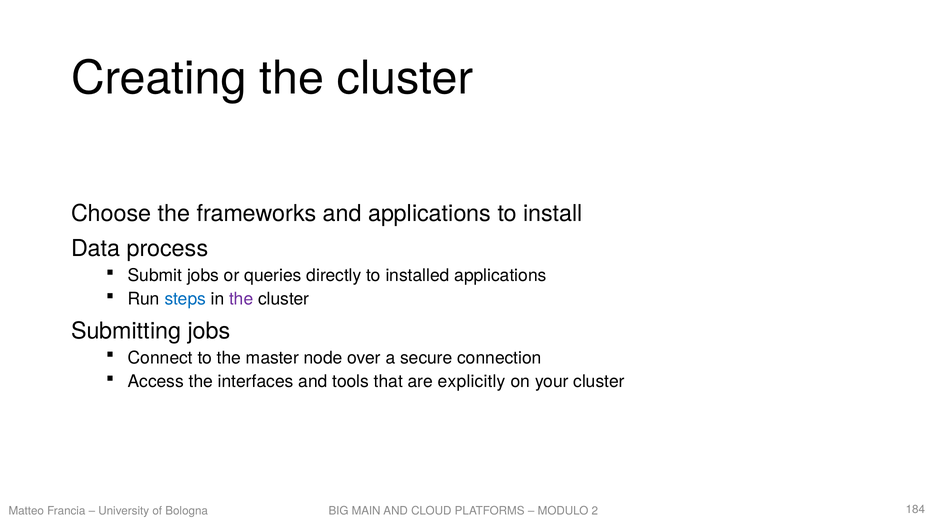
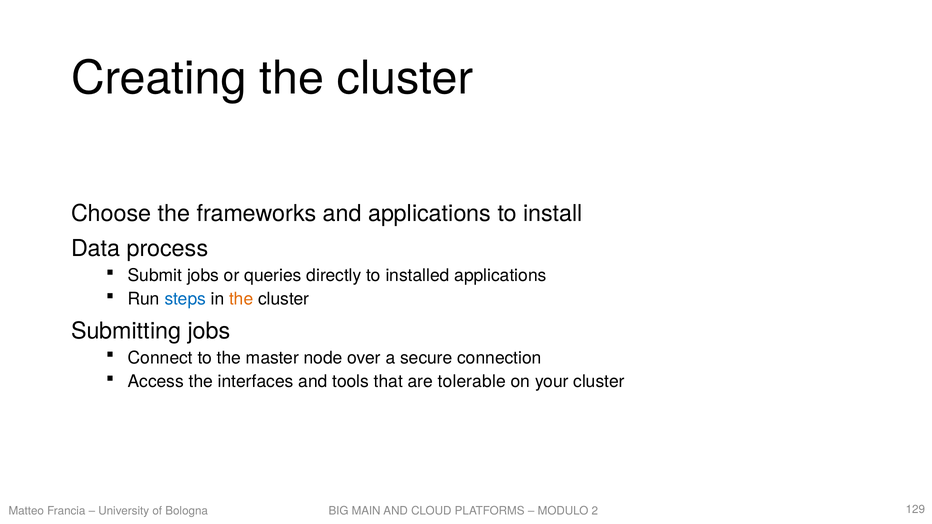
the at (241, 299) colour: purple -> orange
explicitly: explicitly -> tolerable
184: 184 -> 129
